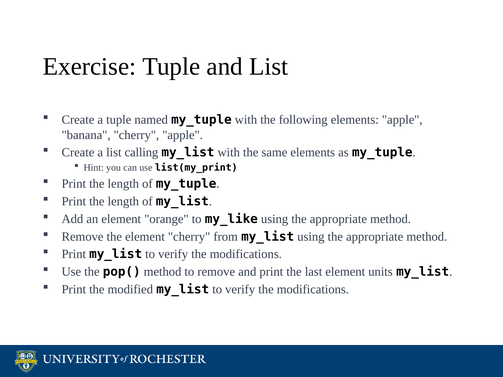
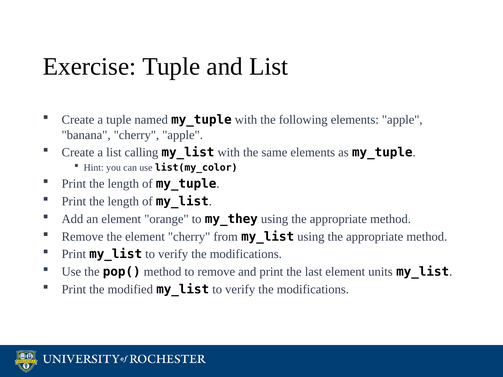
list(my_print: list(my_print -> list(my_color
my_like: my_like -> my_they
